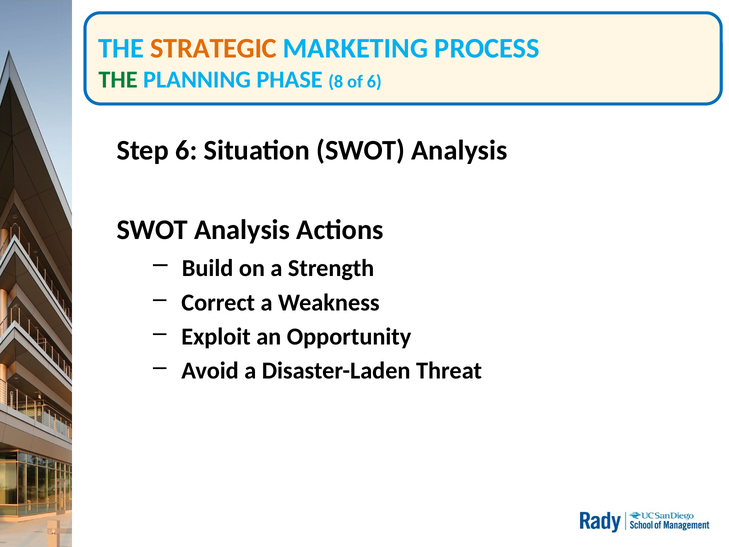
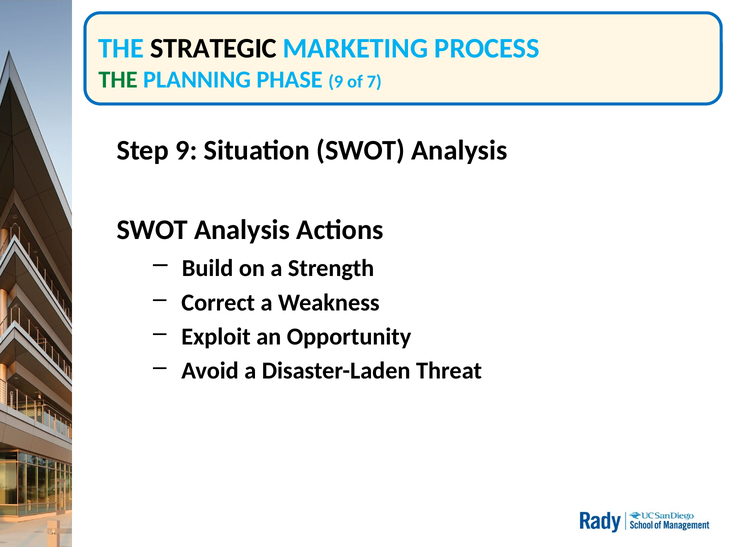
STRATEGIC colour: orange -> black
PHASE 8: 8 -> 9
of 6: 6 -> 7
Step 6: 6 -> 9
